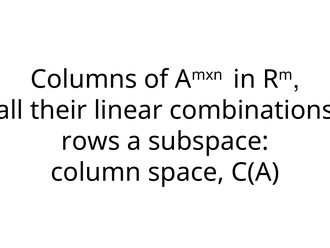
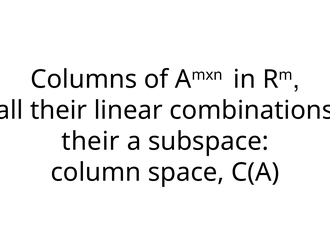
rows at (91, 141): rows -> their
